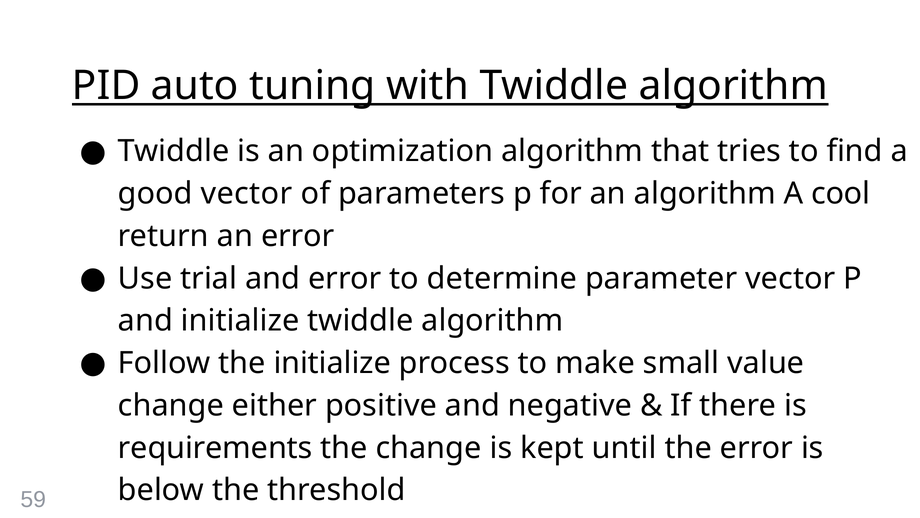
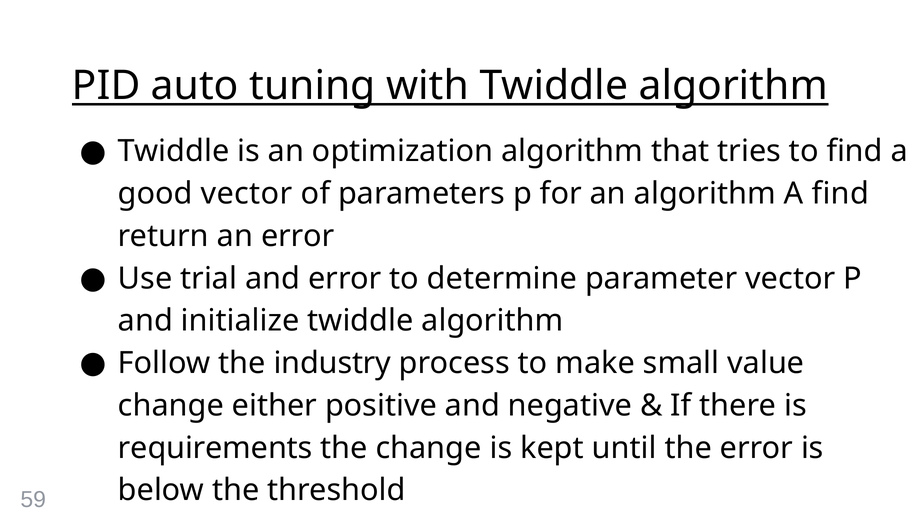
A cool: cool -> find
the initialize: initialize -> industry
